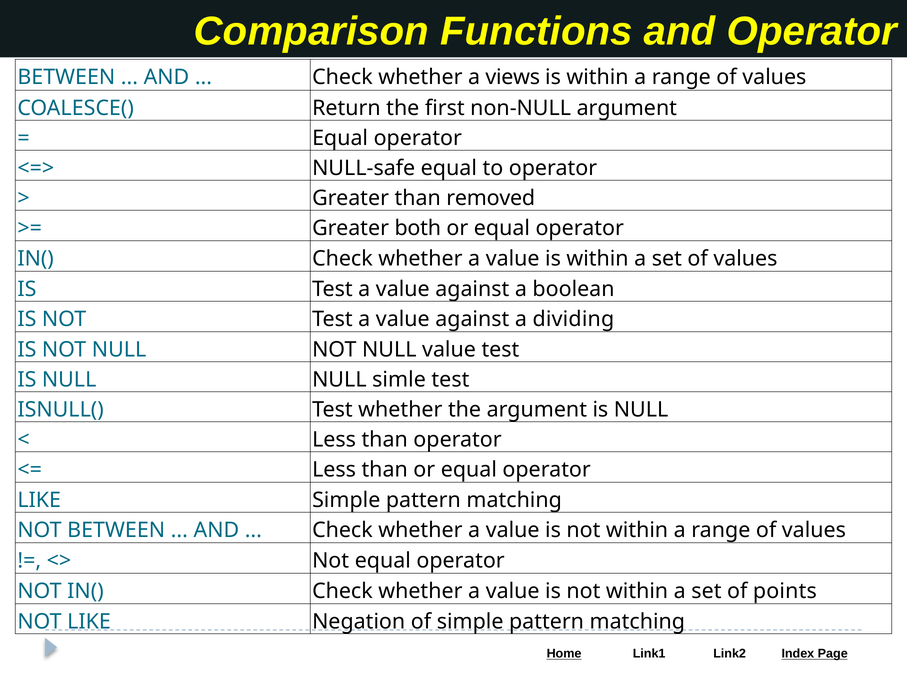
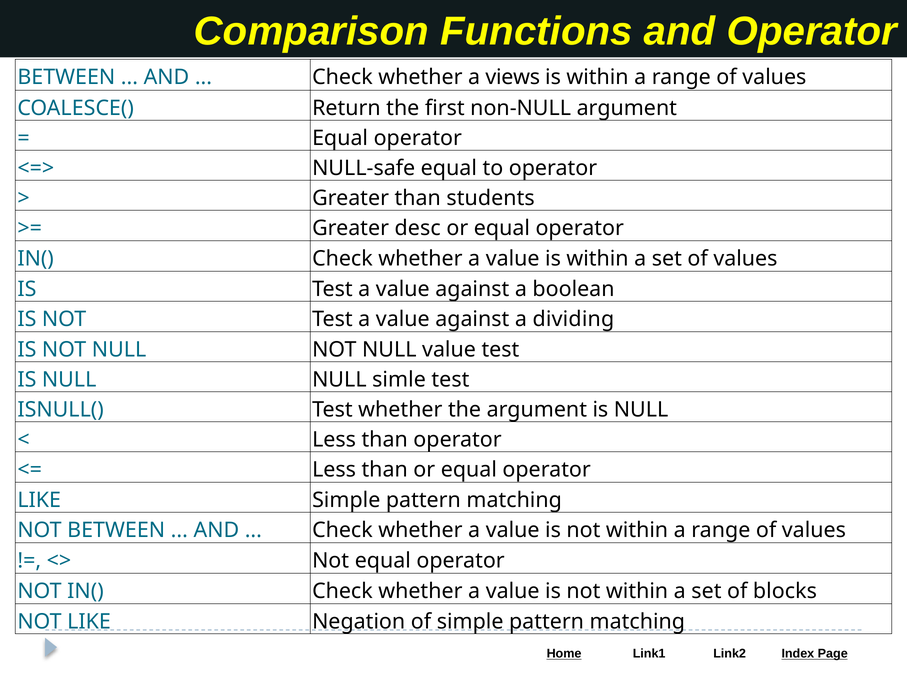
removed: removed -> students
both: both -> desc
points: points -> blocks
